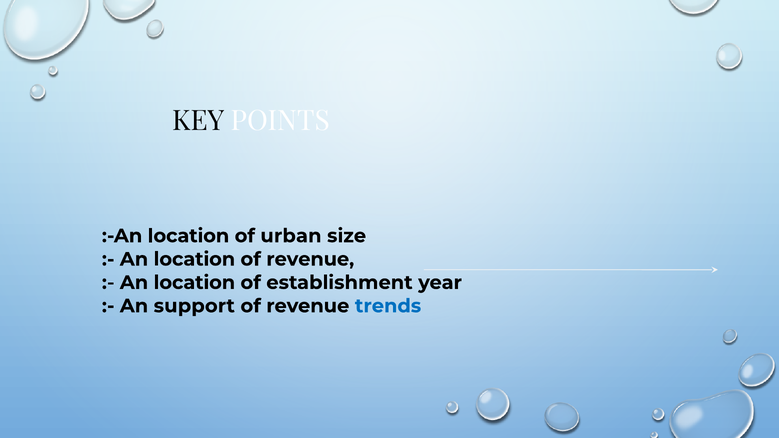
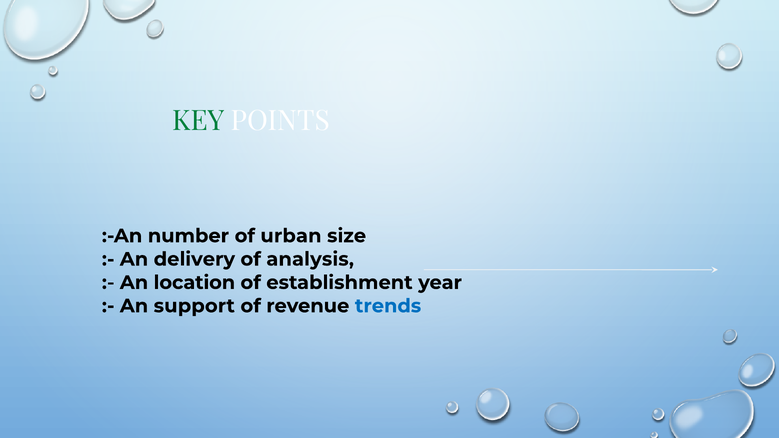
KEY colour: black -> green
:-An location: location -> number
location at (194, 259): location -> delivery
revenue at (310, 259): revenue -> analysis
